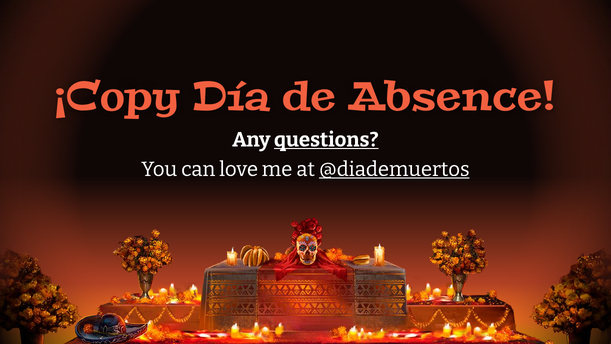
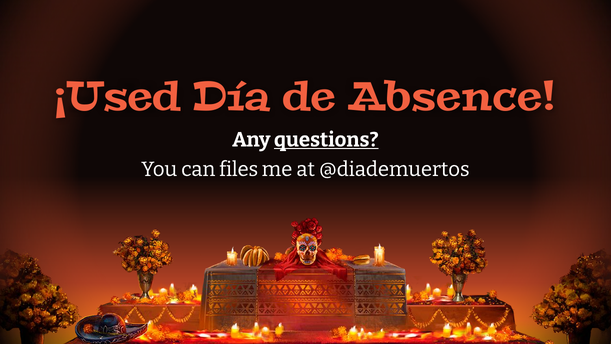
¡Copy: ¡Copy -> ¡Used
love: love -> files
@diademuertos underline: present -> none
